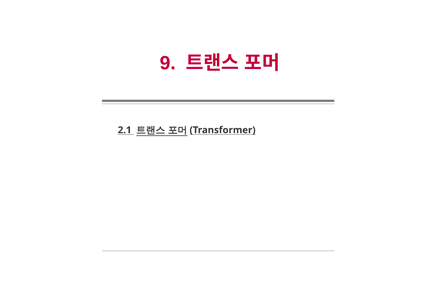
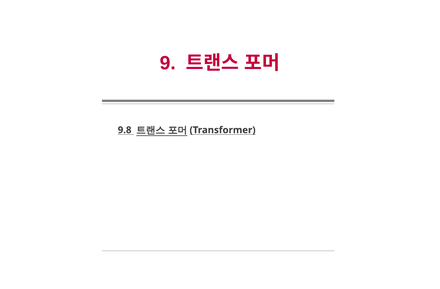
2.1: 2.1 -> 9.8
